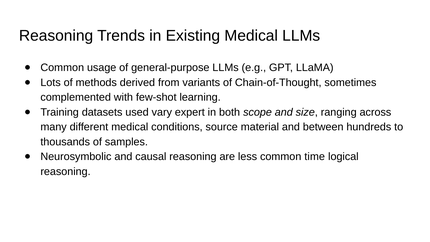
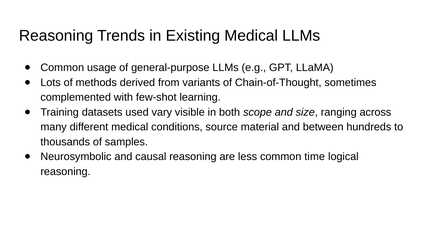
expert: expert -> visible
